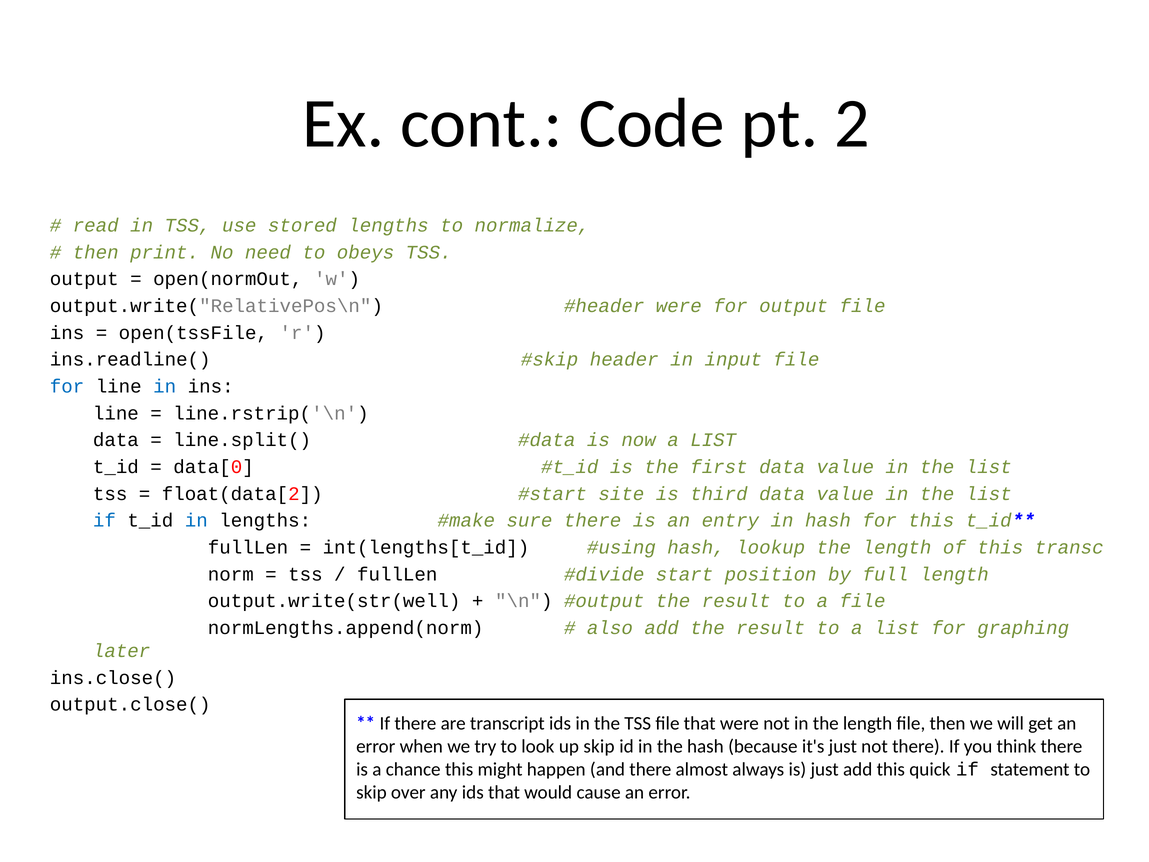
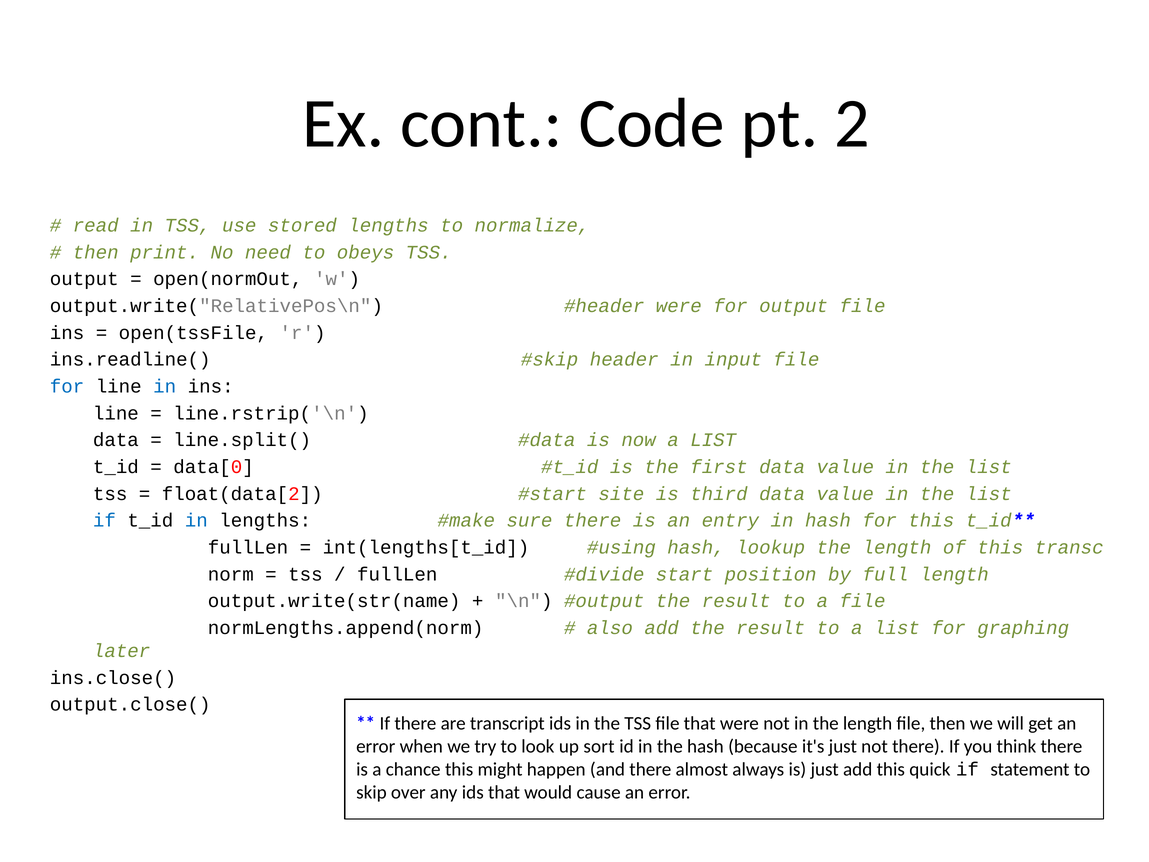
output.write(str(well: output.write(str(well -> output.write(str(name
up skip: skip -> sort
